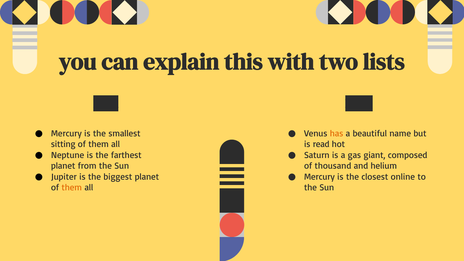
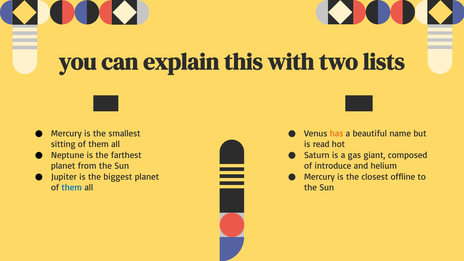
thousand: thousand -> introduce
online: online -> offline
them at (72, 188) colour: orange -> blue
